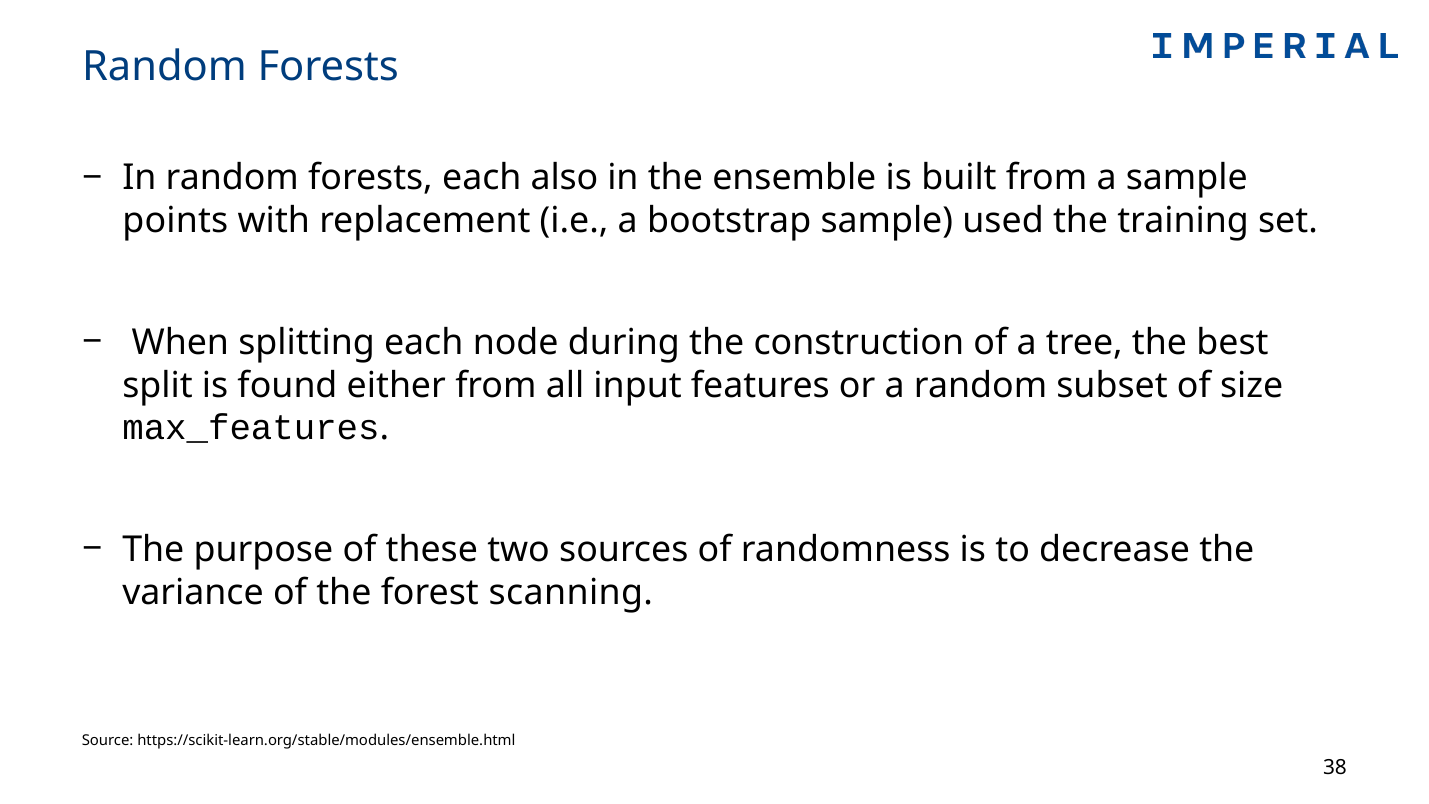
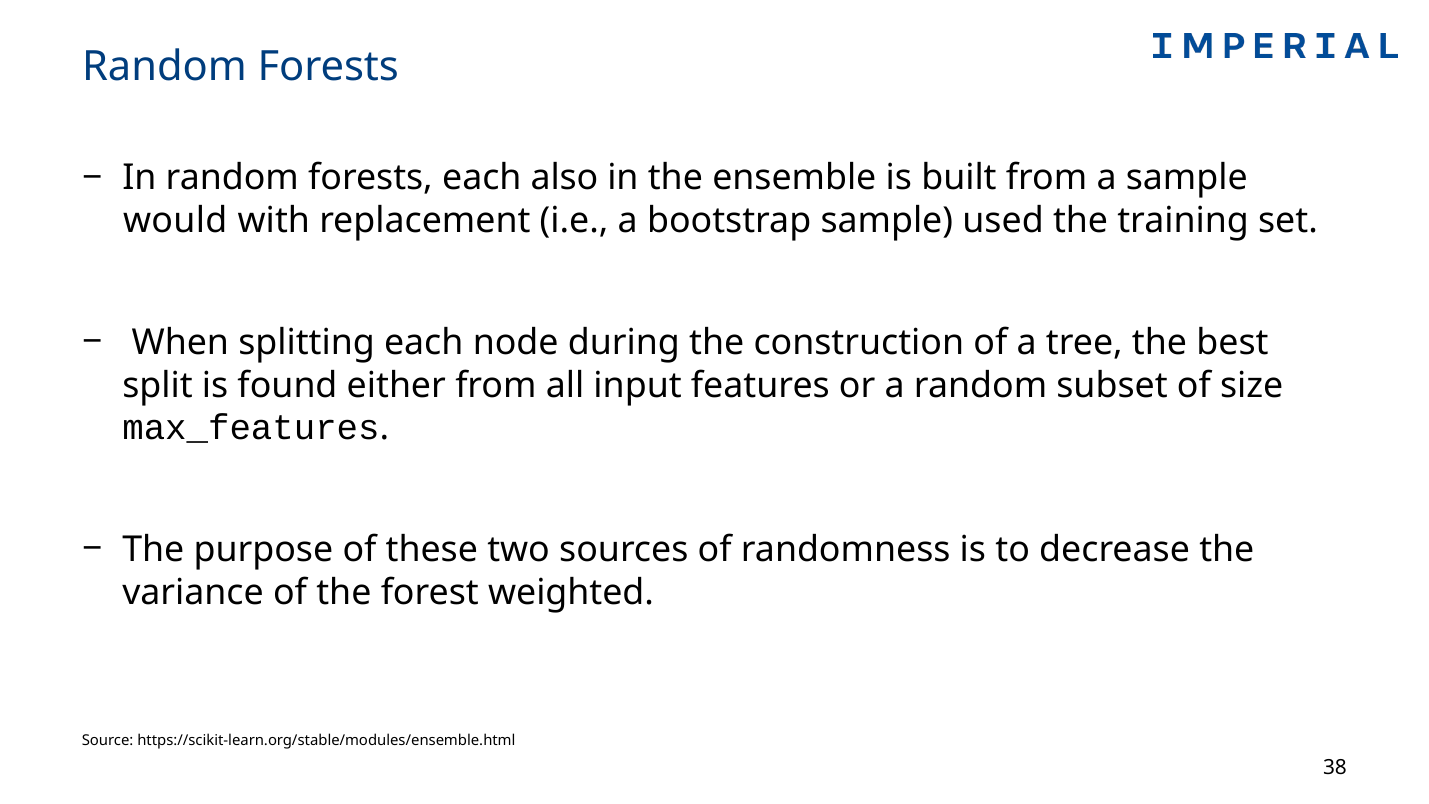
points: points -> would
scanning: scanning -> weighted
